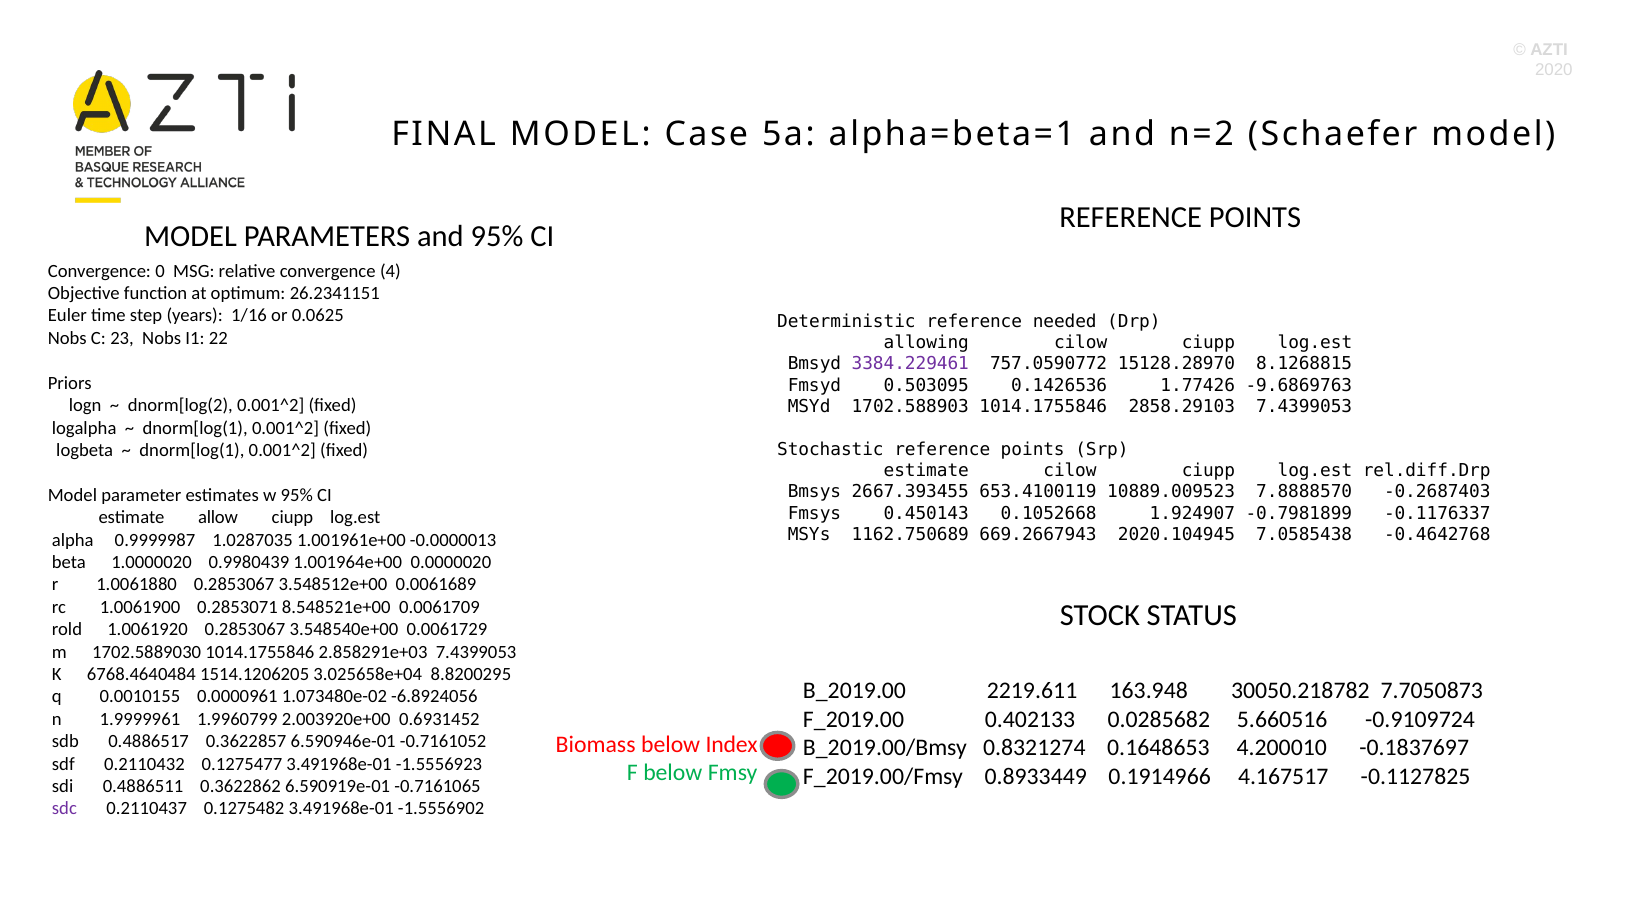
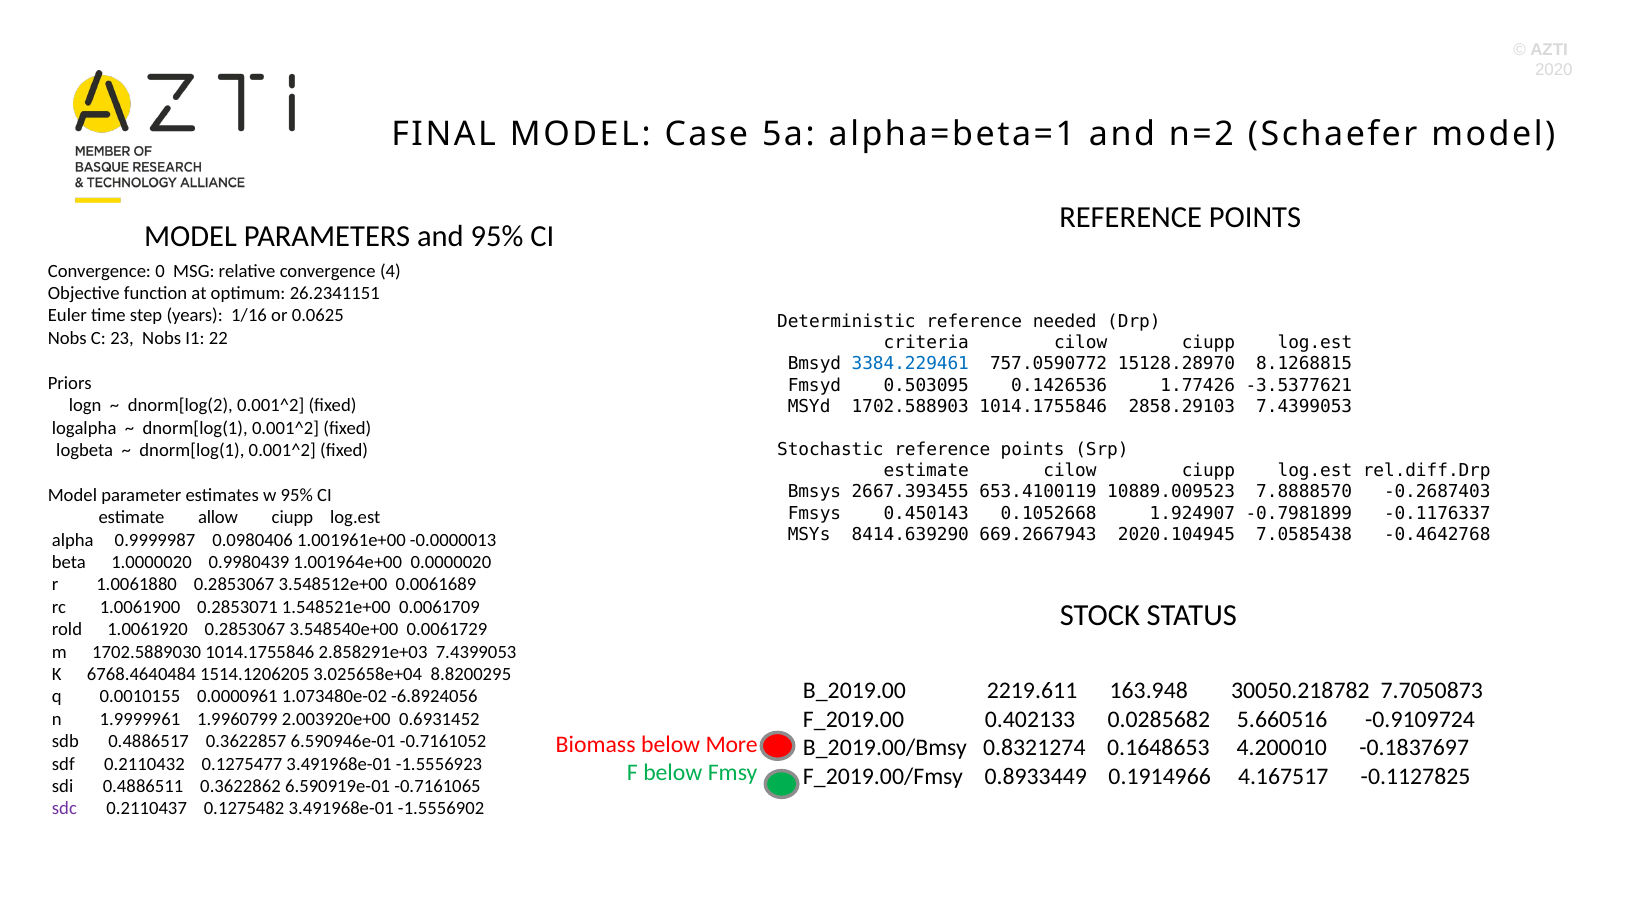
allowing: allowing -> criteria
3384.229461 colour: purple -> blue
-9.6869763: -9.6869763 -> -3.5377621
1162.750689: 1162.750689 -> 8414.639290
1.0287035: 1.0287035 -> 0.0980406
8.548521e+00: 8.548521e+00 -> 1.548521e+00
Index: Index -> More
